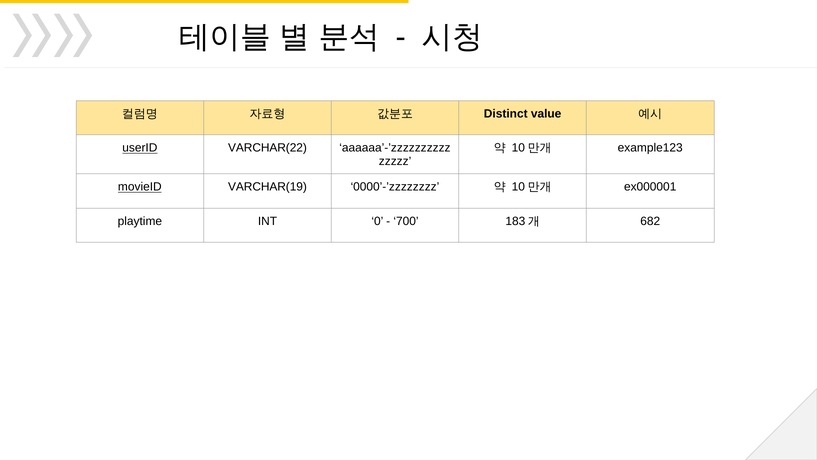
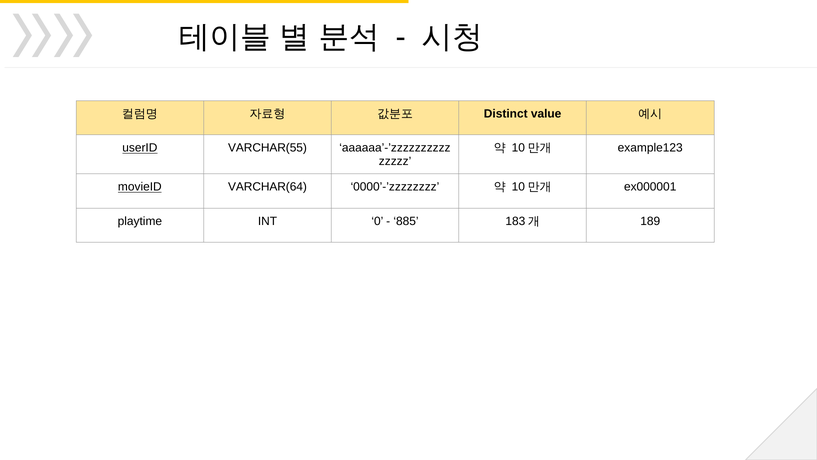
VARCHAR(22: VARCHAR(22 -> VARCHAR(55
VARCHAR(19: VARCHAR(19 -> VARCHAR(64
700: 700 -> 885
682: 682 -> 189
